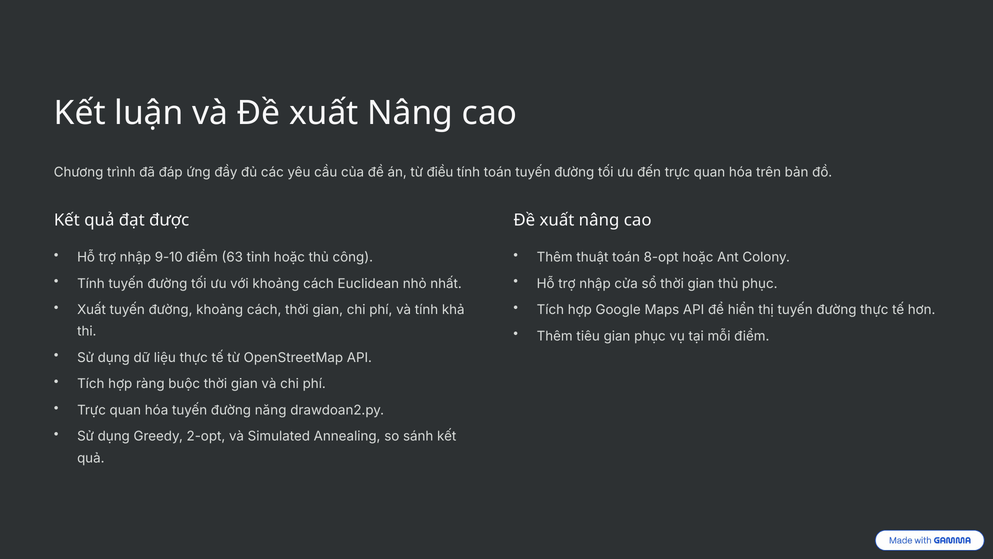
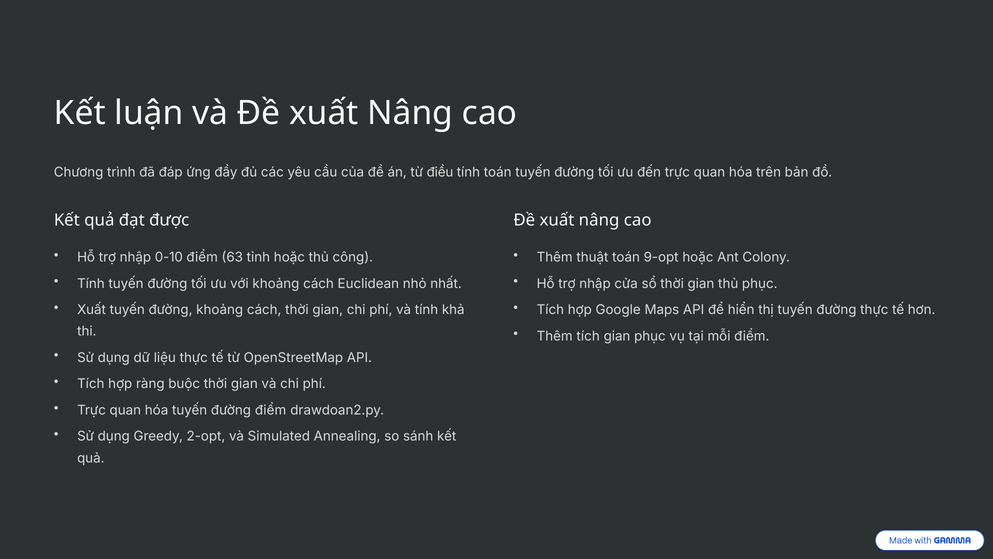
9-10: 9-10 -> 0-10
8-opt: 8-opt -> 9-opt
Thêm tiêu: tiêu -> tích
đường năng: năng -> điểm
